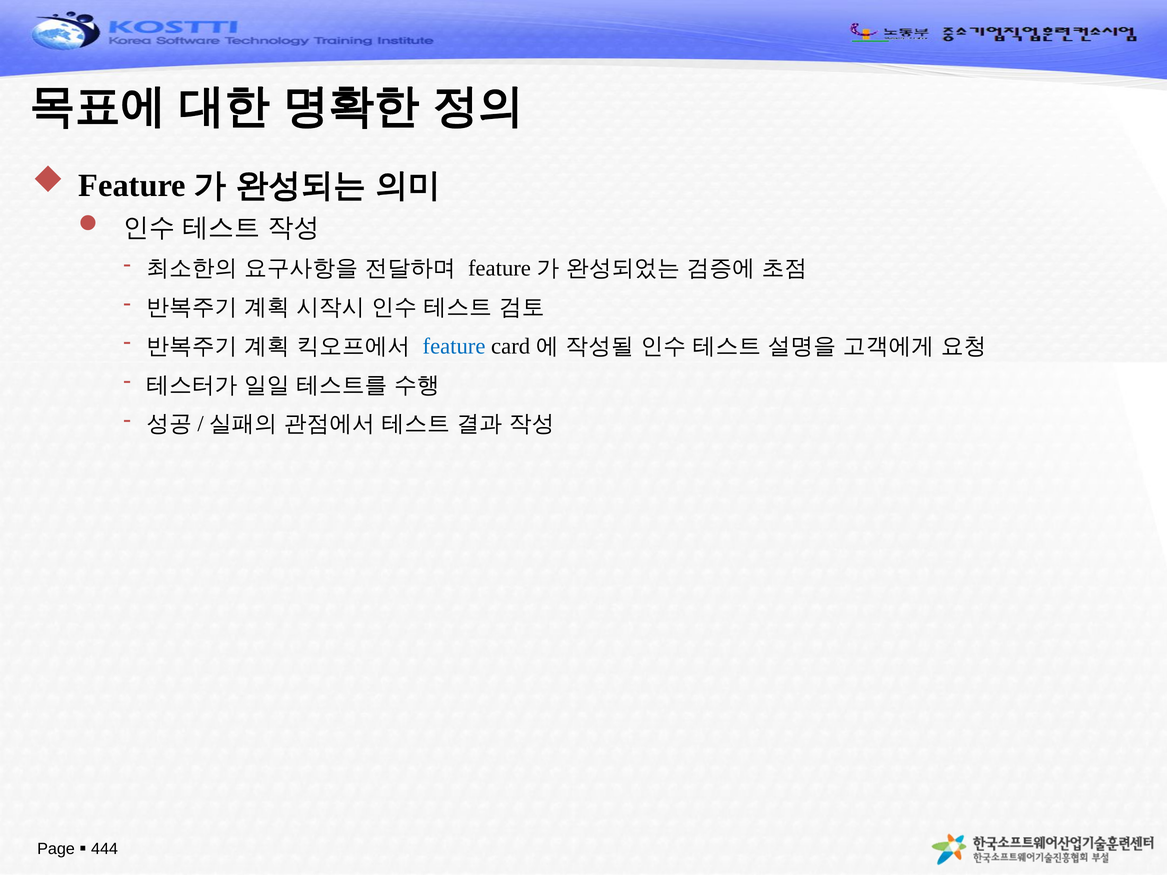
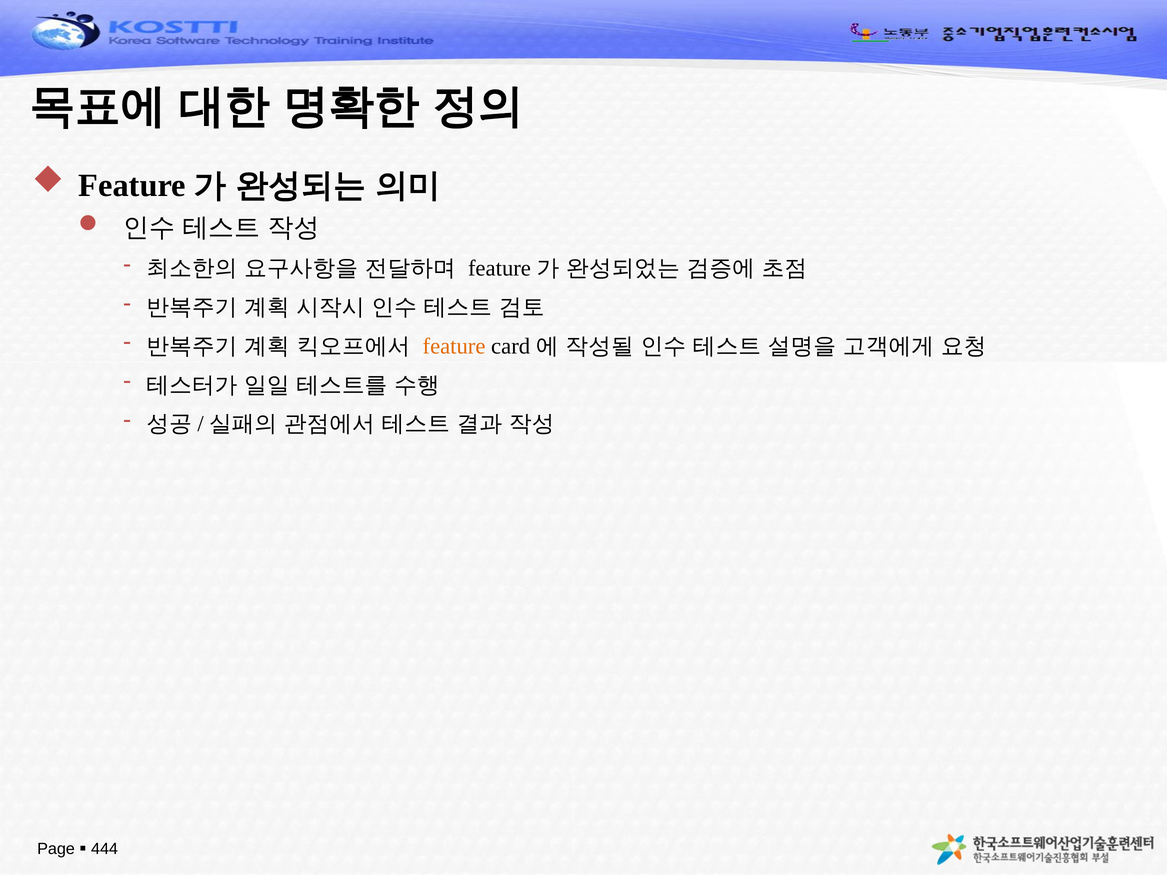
feature colour: blue -> orange
